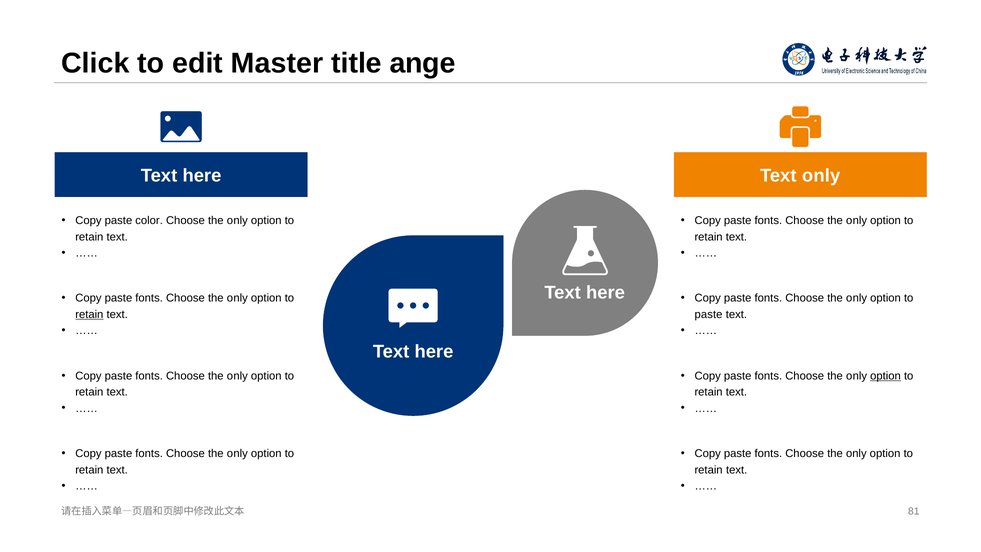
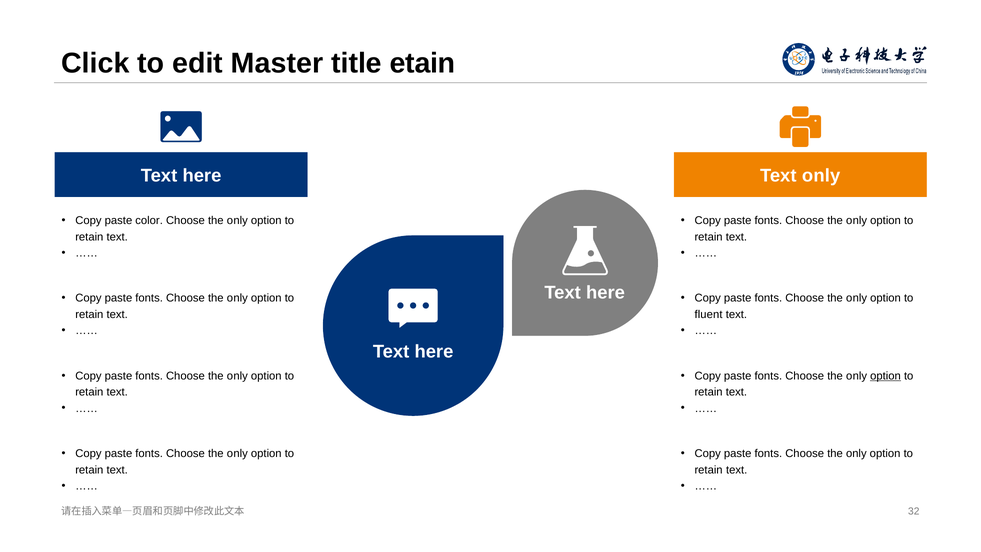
ange: ange -> etain
retain at (89, 314) underline: present -> none
paste at (709, 314): paste -> fluent
81: 81 -> 32
